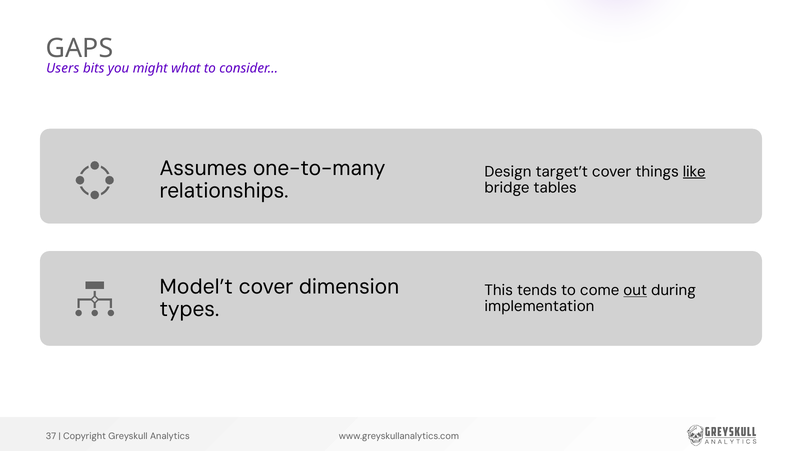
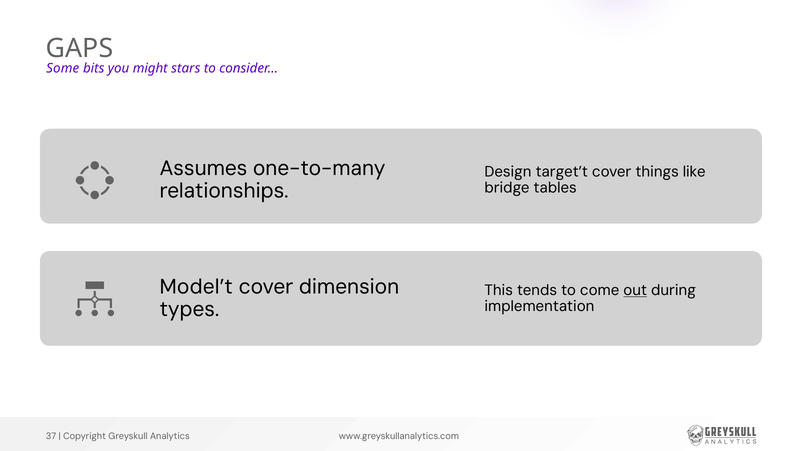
Users: Users -> Some
what: what -> stars
like underline: present -> none
